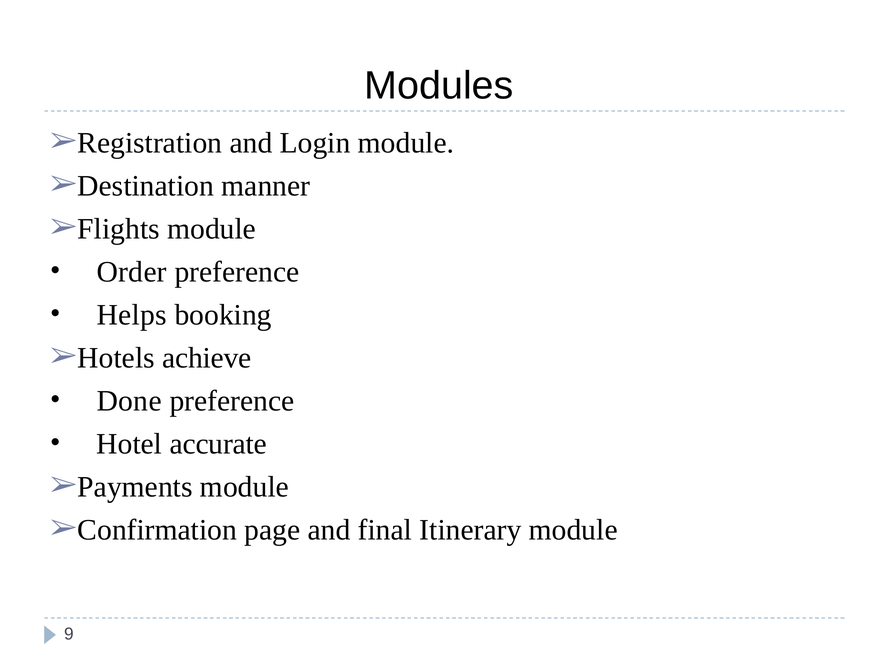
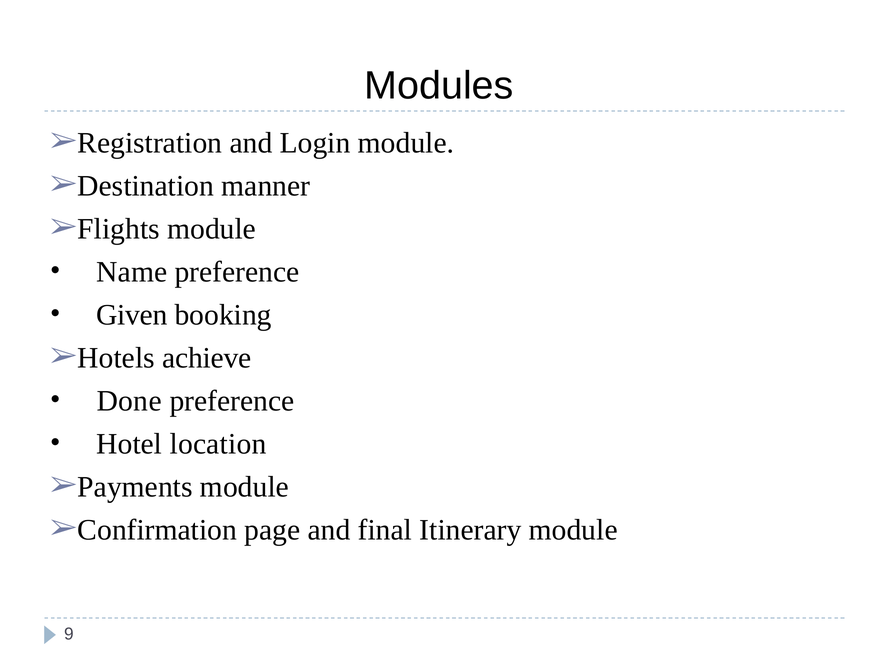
Order: Order -> Name
Helps: Helps -> Given
accurate: accurate -> location
